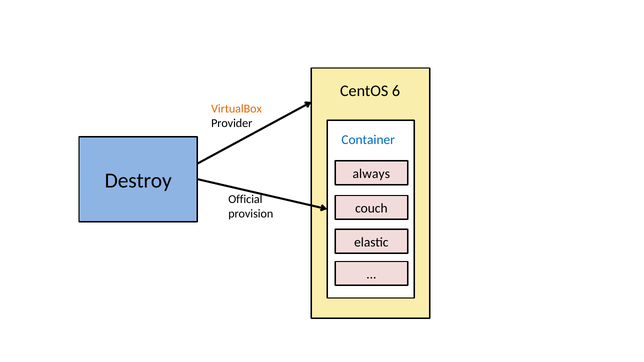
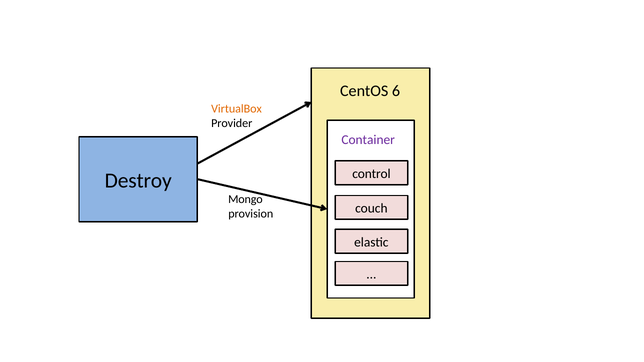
Container colour: blue -> purple
always: always -> control
Official: Official -> Mongo
